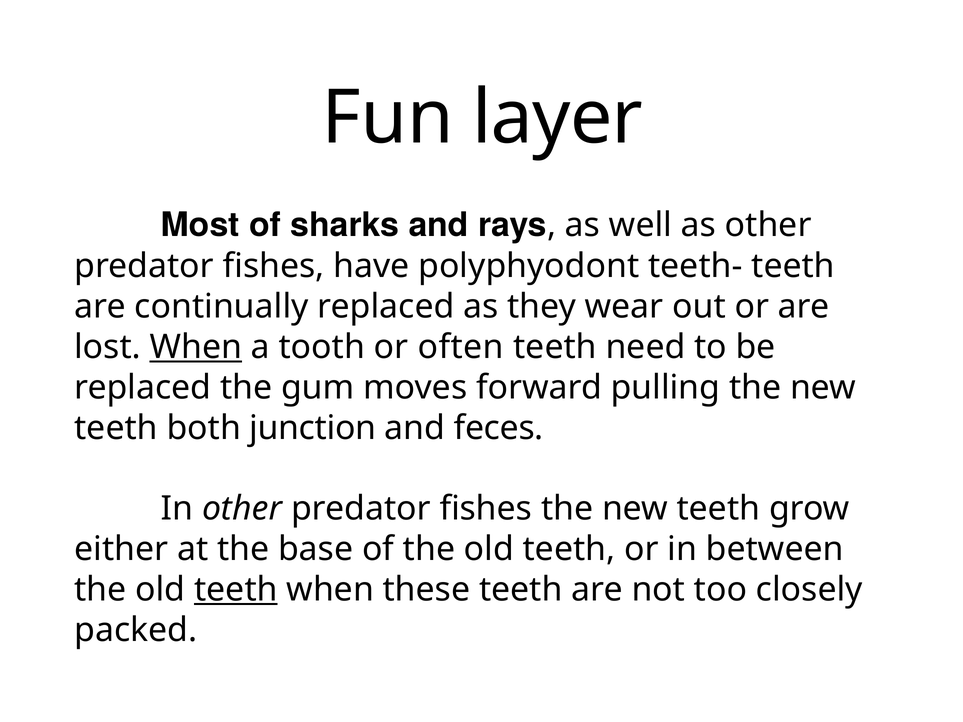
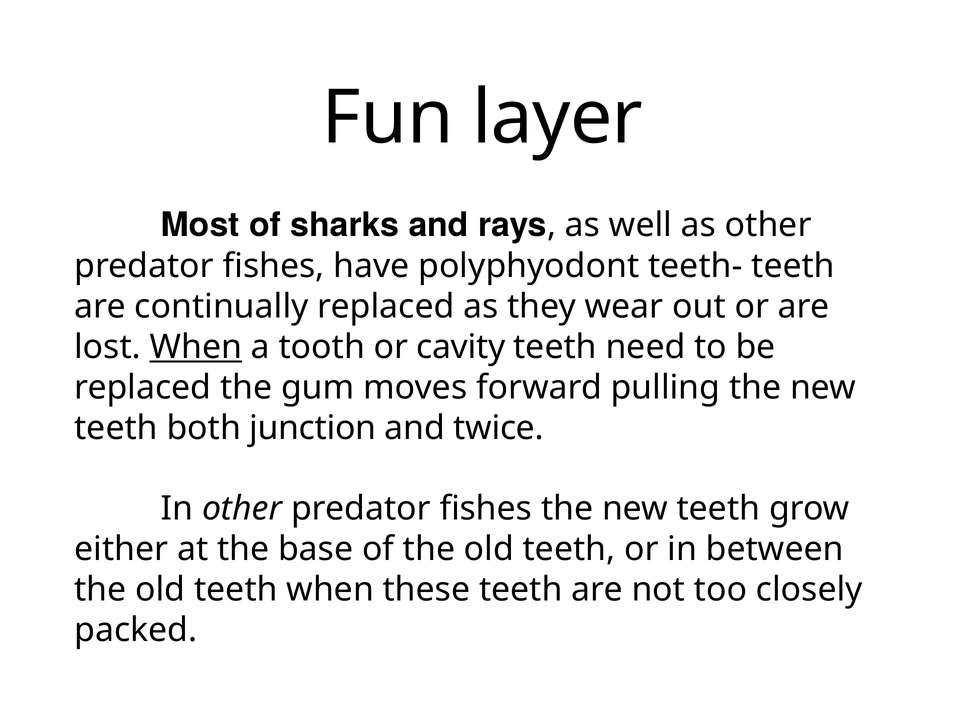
often: often -> cavity
feces: feces -> twice
teeth at (236, 590) underline: present -> none
